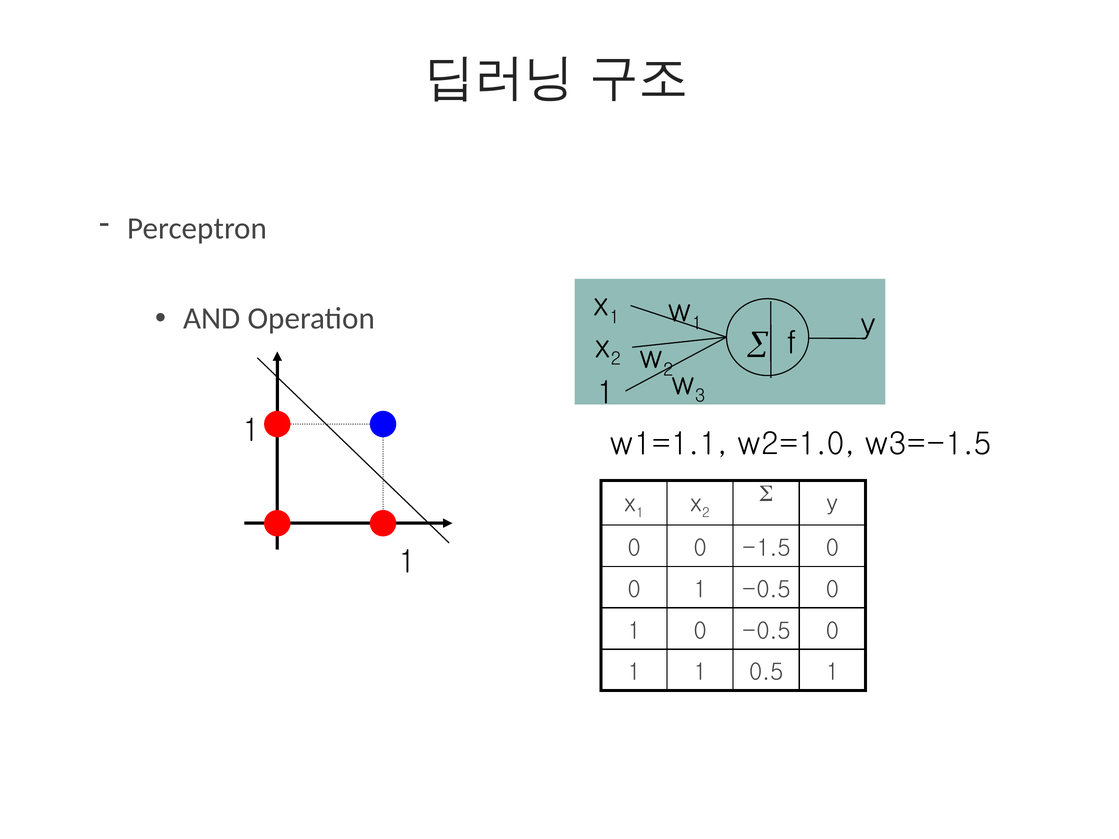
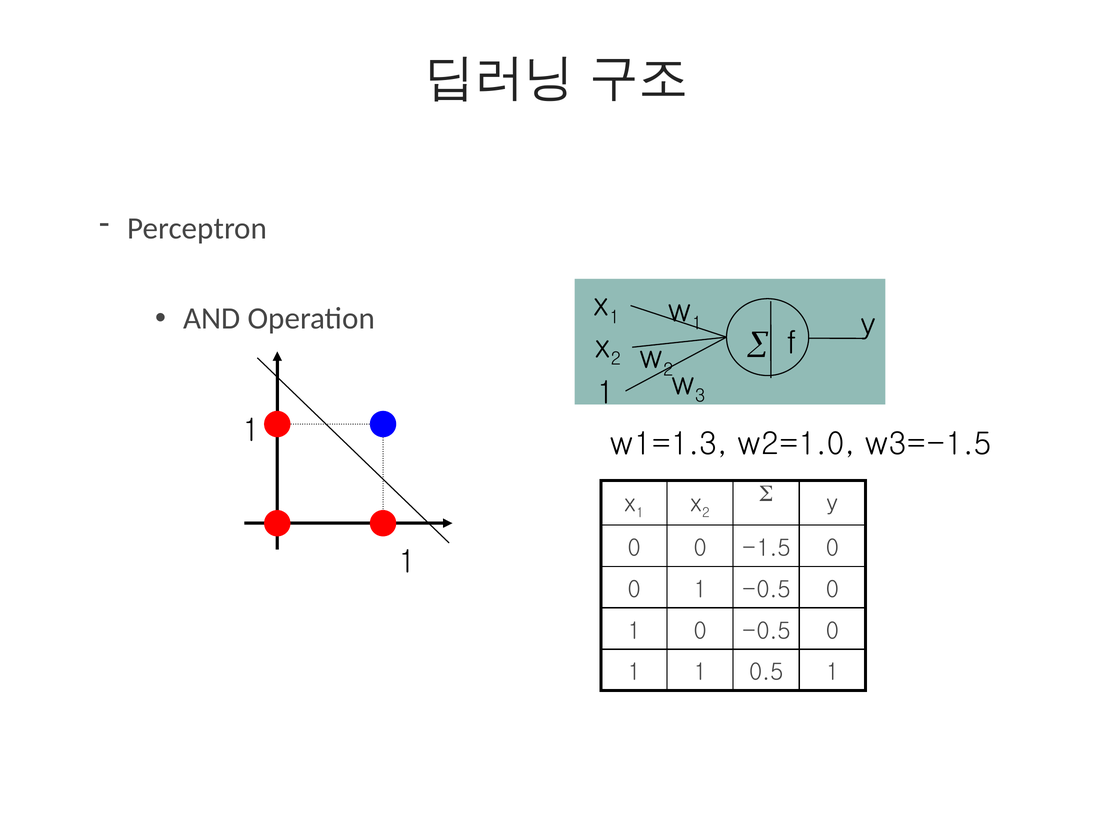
w1=1.1: w1=1.1 -> w1=1.3
